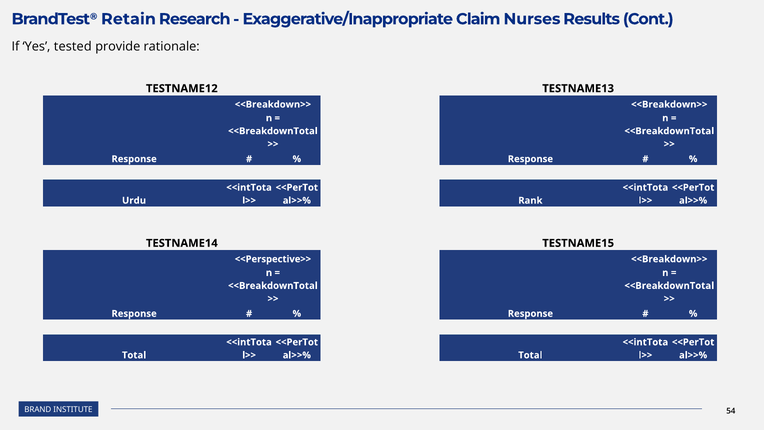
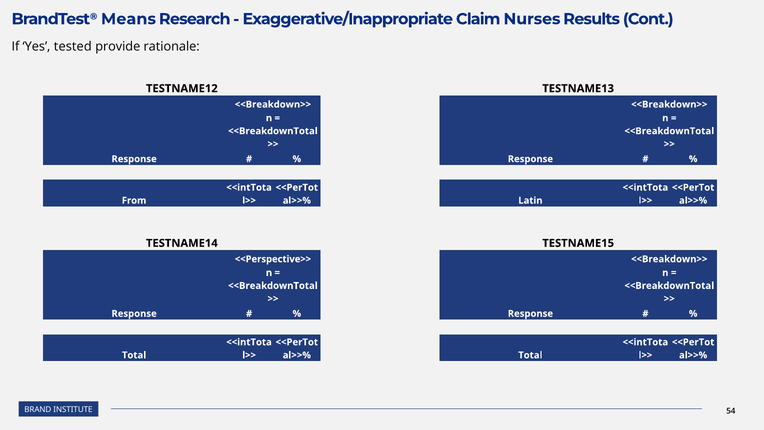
Retain: Retain -> Means
Urdu: Urdu -> From
Rank: Rank -> Latin
